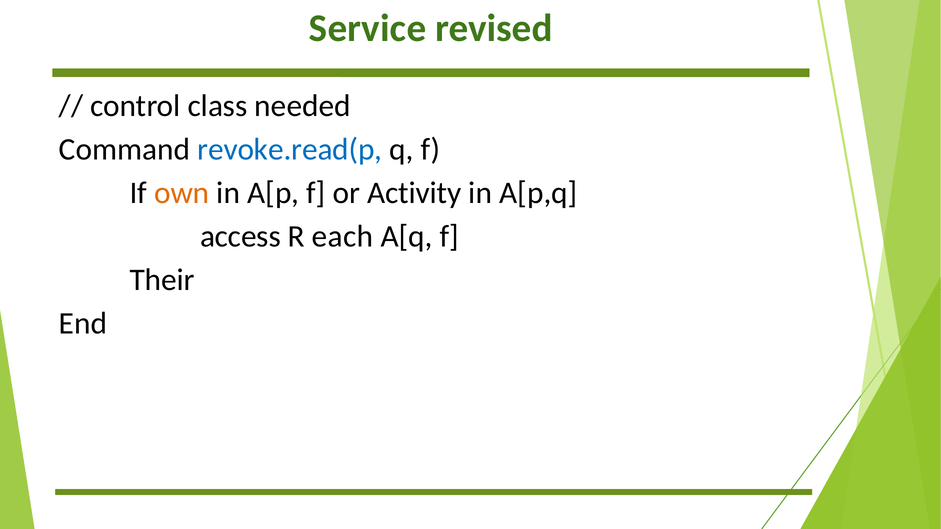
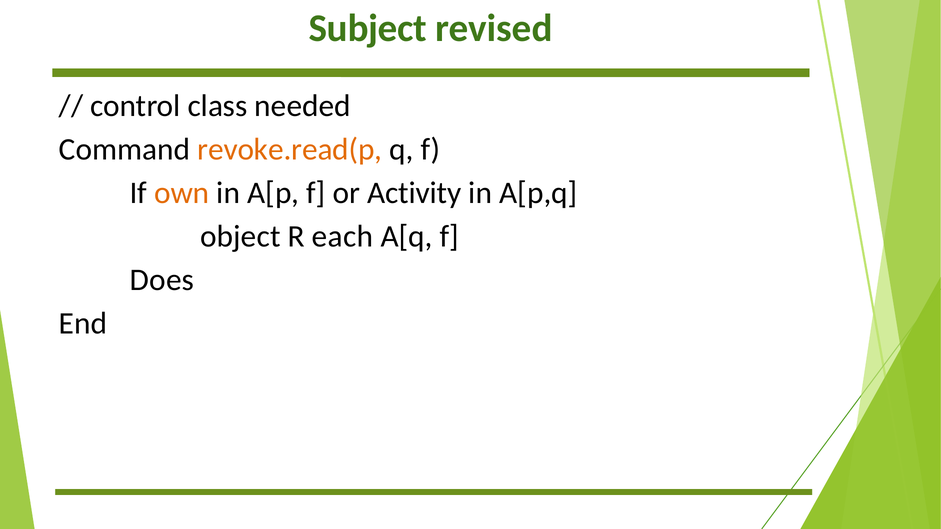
Service: Service -> Subject
revoke.read(p colour: blue -> orange
access: access -> object
Their: Their -> Does
